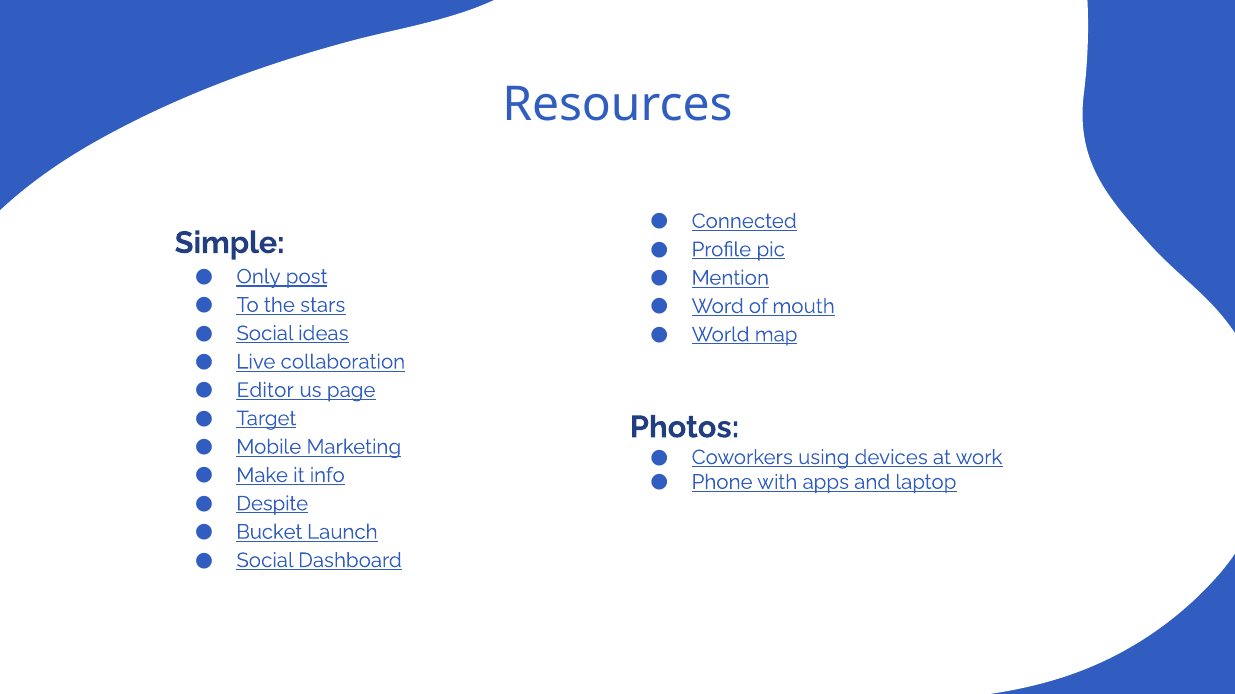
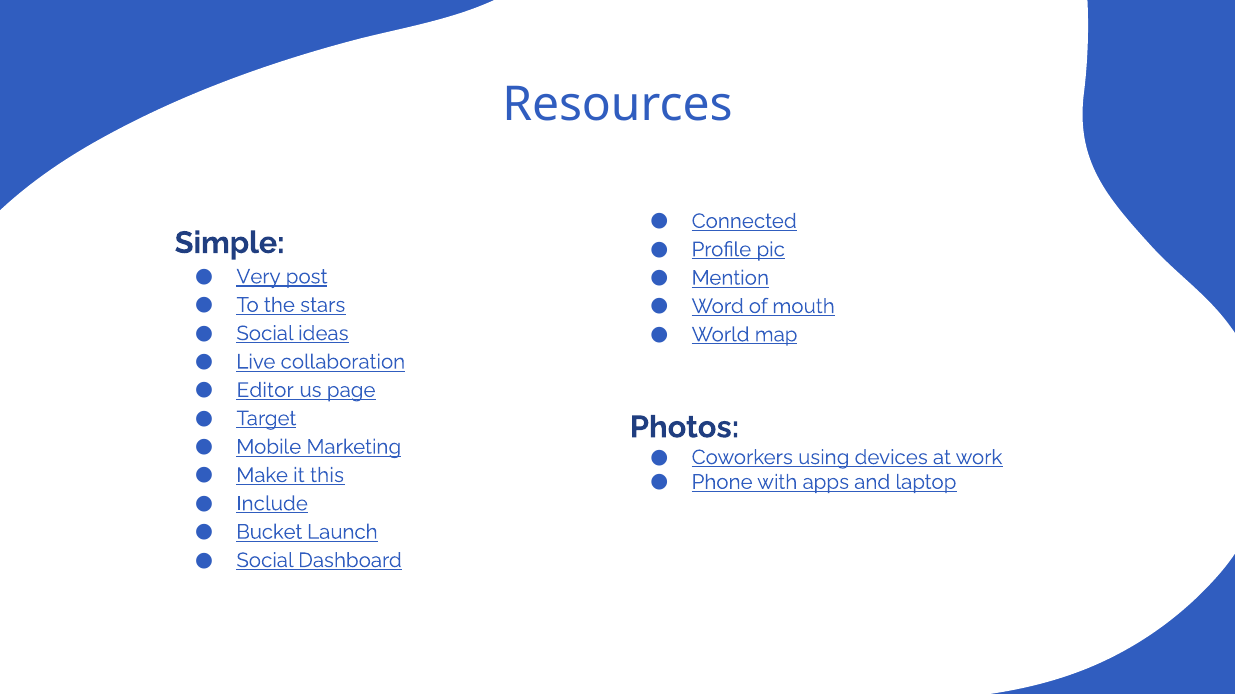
Only: Only -> Very
info: info -> this
Despite: Despite -> Include
